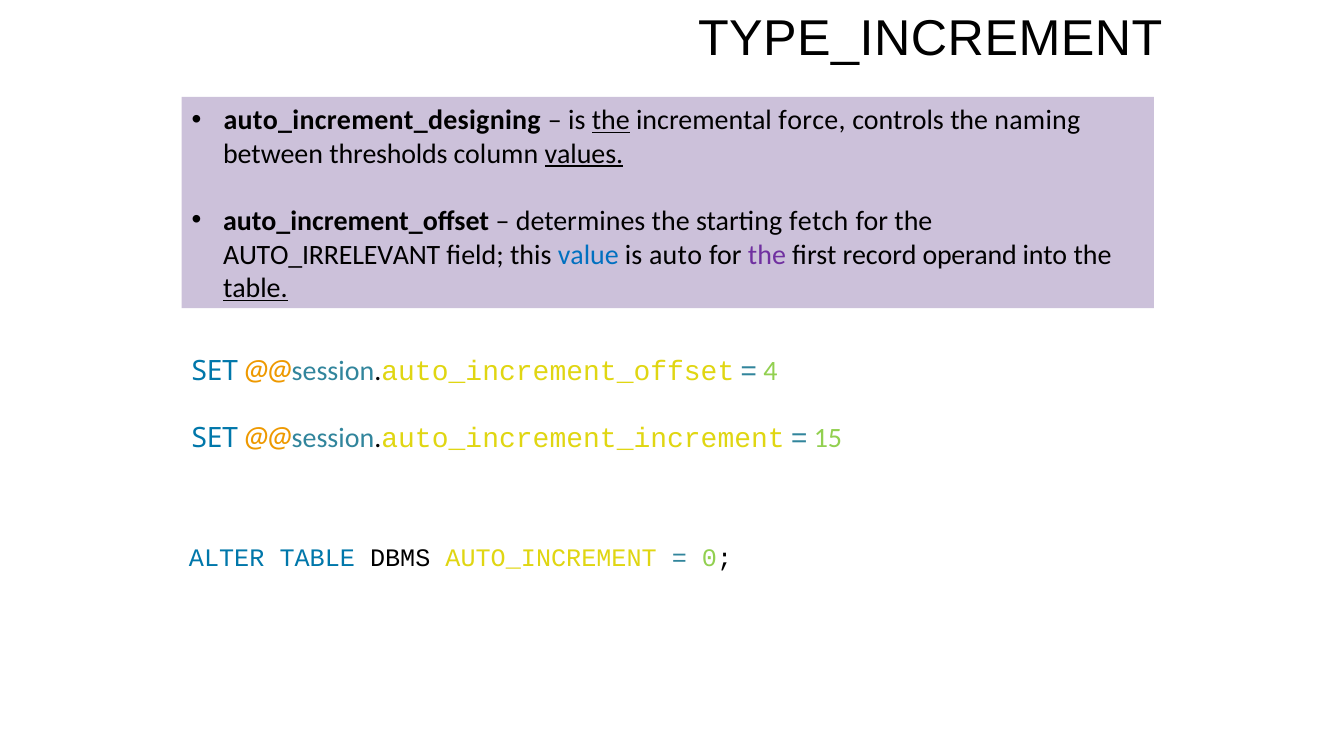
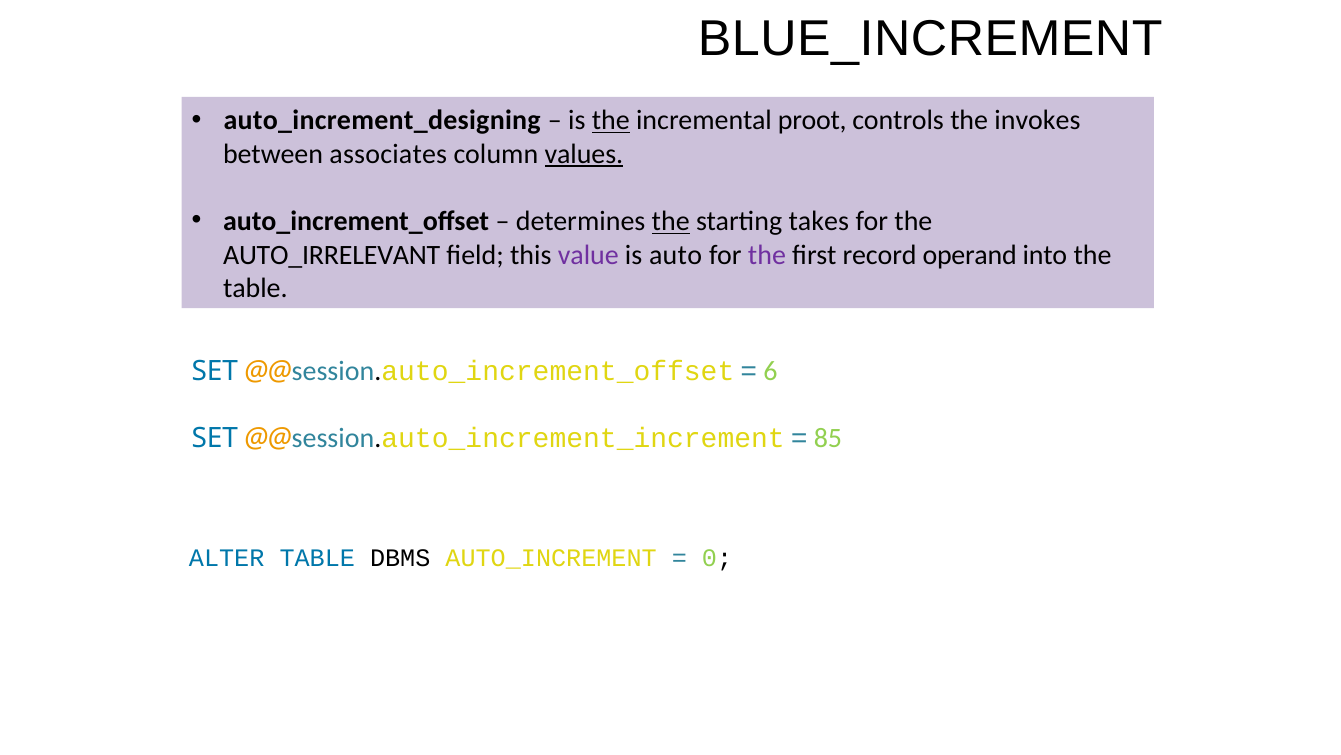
TYPE_INCREMENT: TYPE_INCREMENT -> BLUE_INCREMENT
force: force -> proot
naming: naming -> invokes
thresholds: thresholds -> associates
the at (671, 221) underline: none -> present
fetch: fetch -> takes
value colour: blue -> purple
table at (255, 288) underline: present -> none
4: 4 -> 6
15: 15 -> 85
